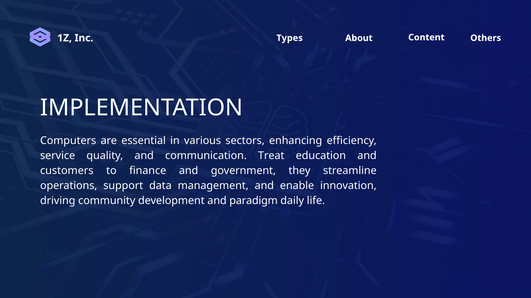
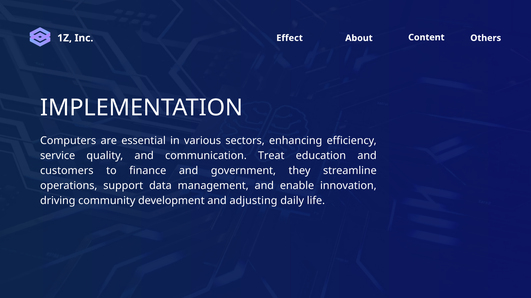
Types: Types -> Effect
paradigm: paradigm -> adjusting
